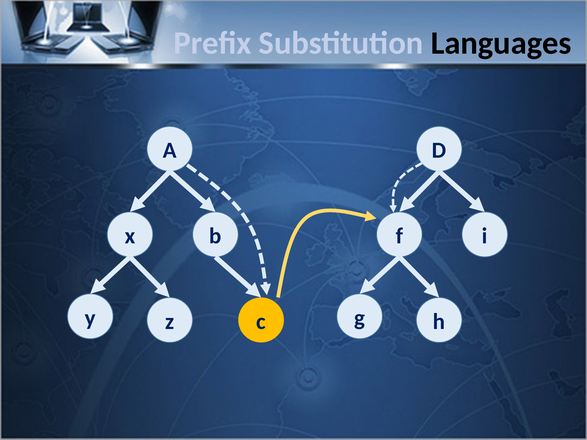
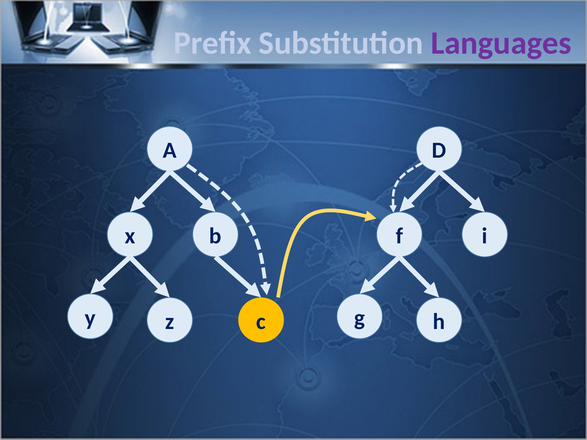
Languages colour: black -> purple
